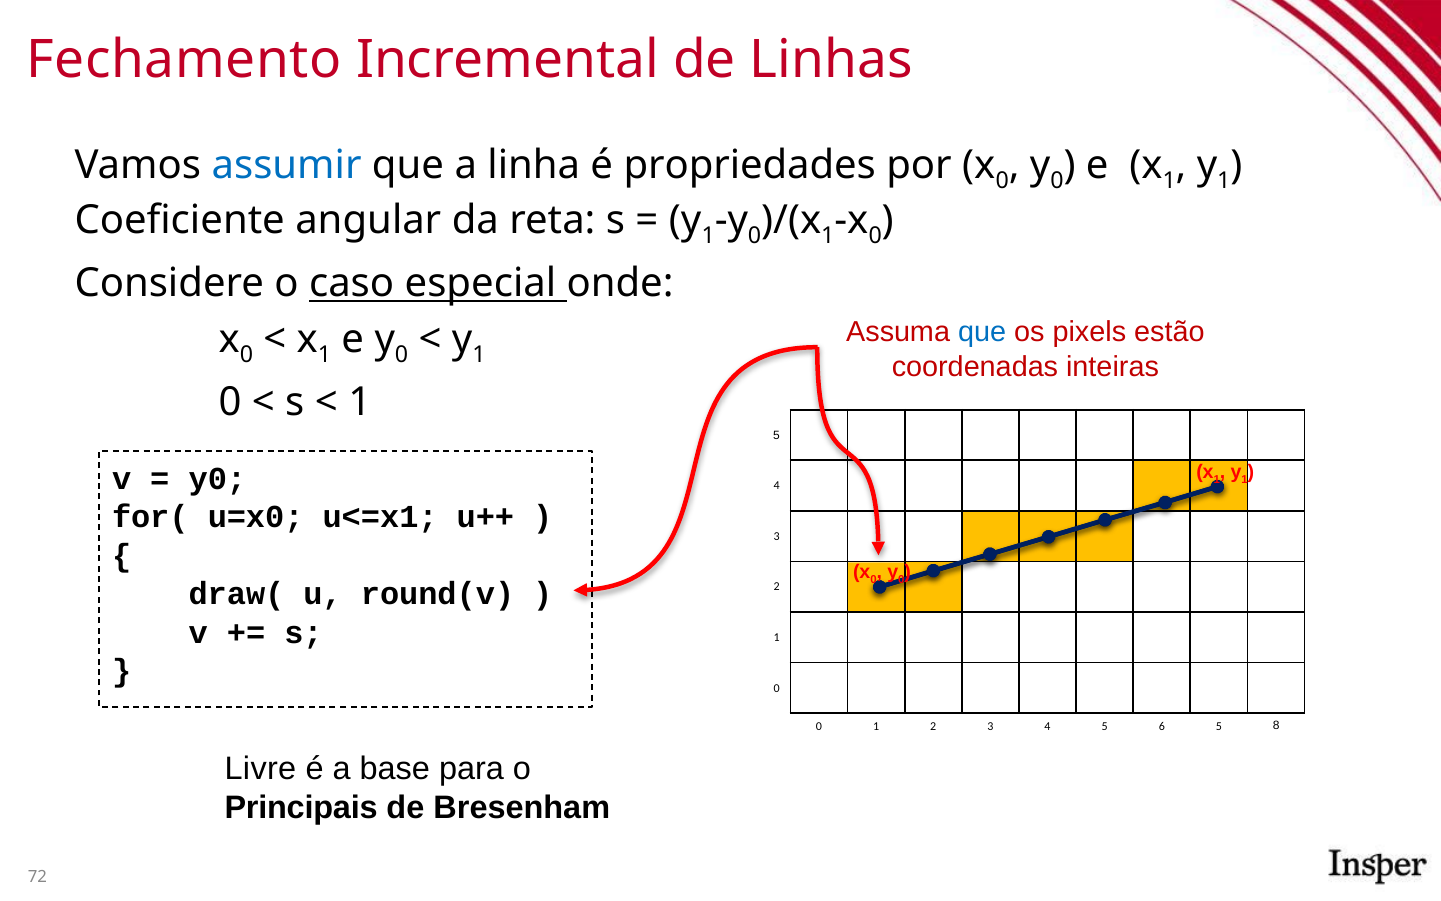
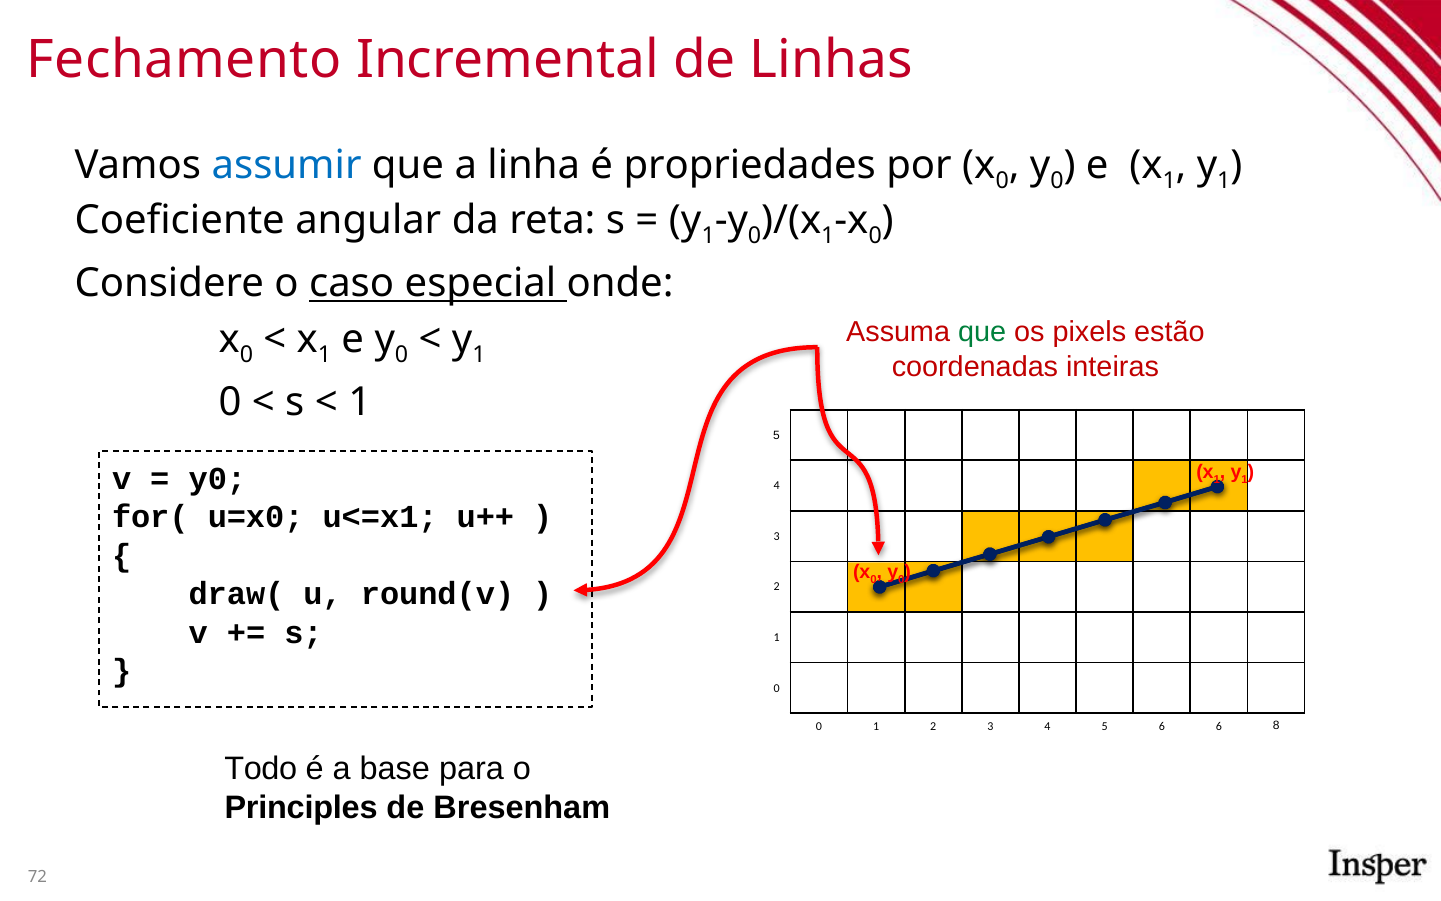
que at (982, 332) colour: blue -> green
6 5: 5 -> 6
Livre: Livre -> Todo
Principais: Principais -> Principles
